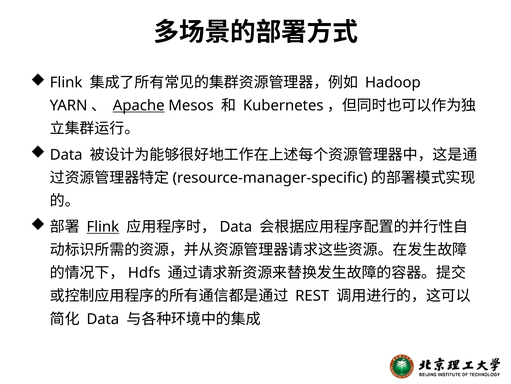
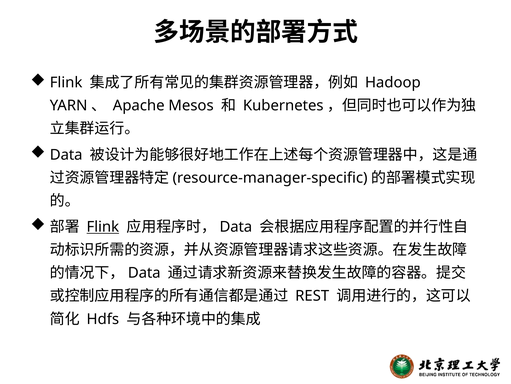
Apache underline: present -> none
Hdfs at (144, 272): Hdfs -> Data
Data at (103, 318): Data -> Hdfs
